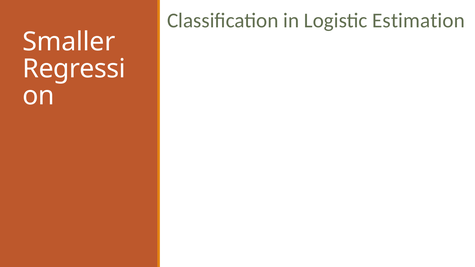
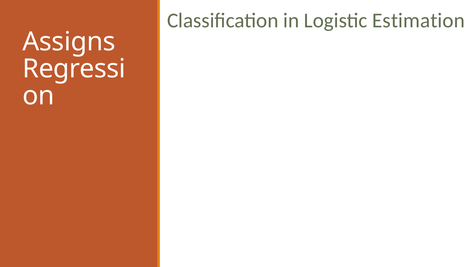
Smaller: Smaller -> Assigns
